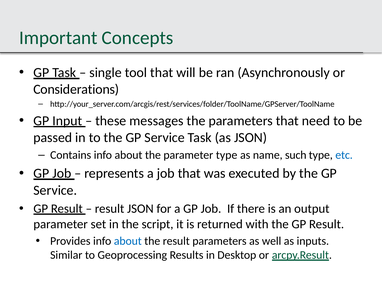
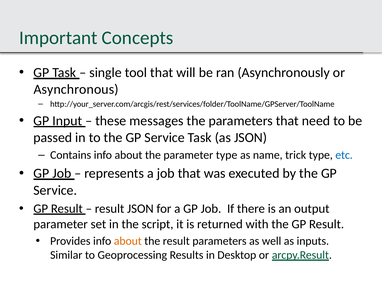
Considerations: Considerations -> Asynchronous
such: such -> trick
about at (128, 241) colour: blue -> orange
